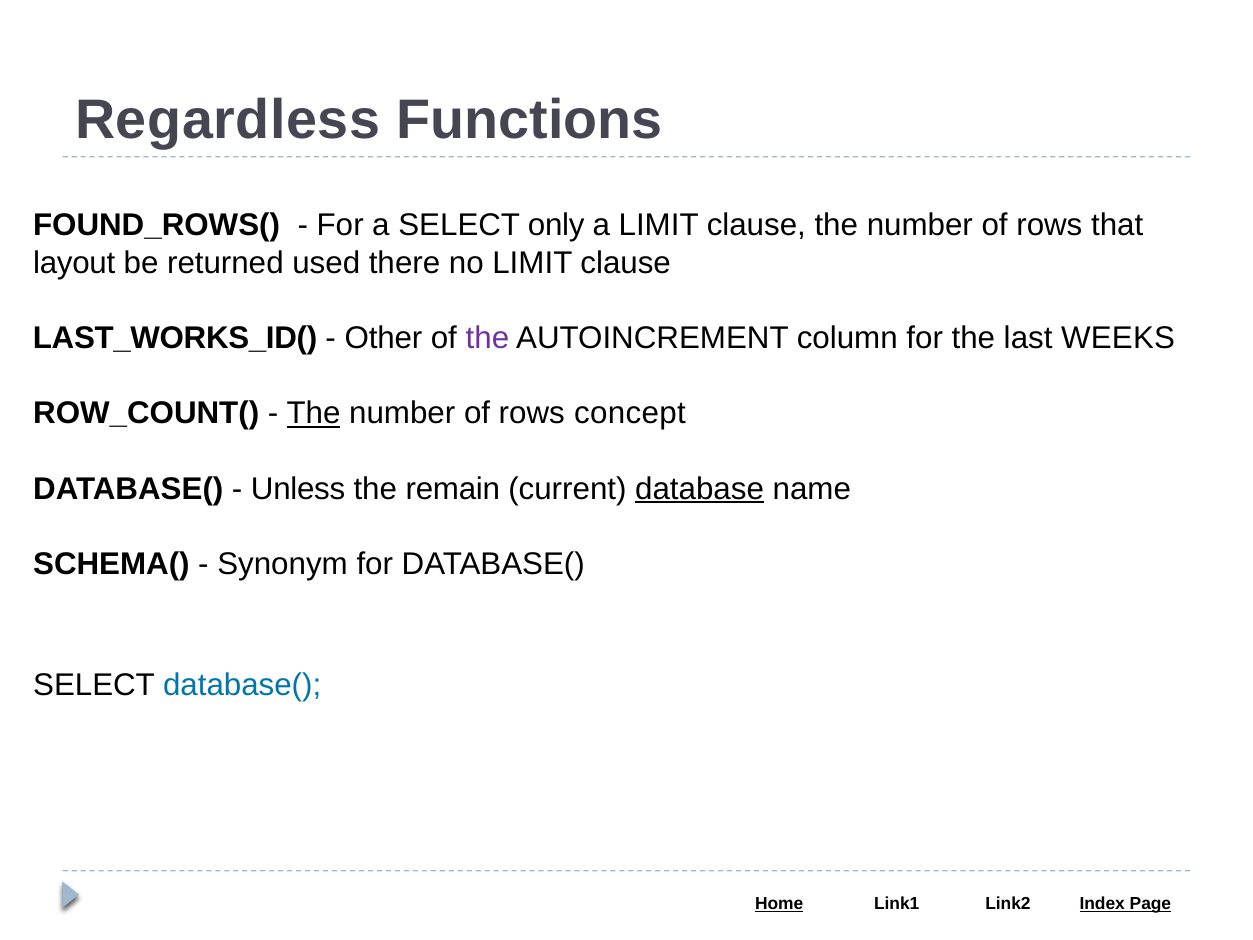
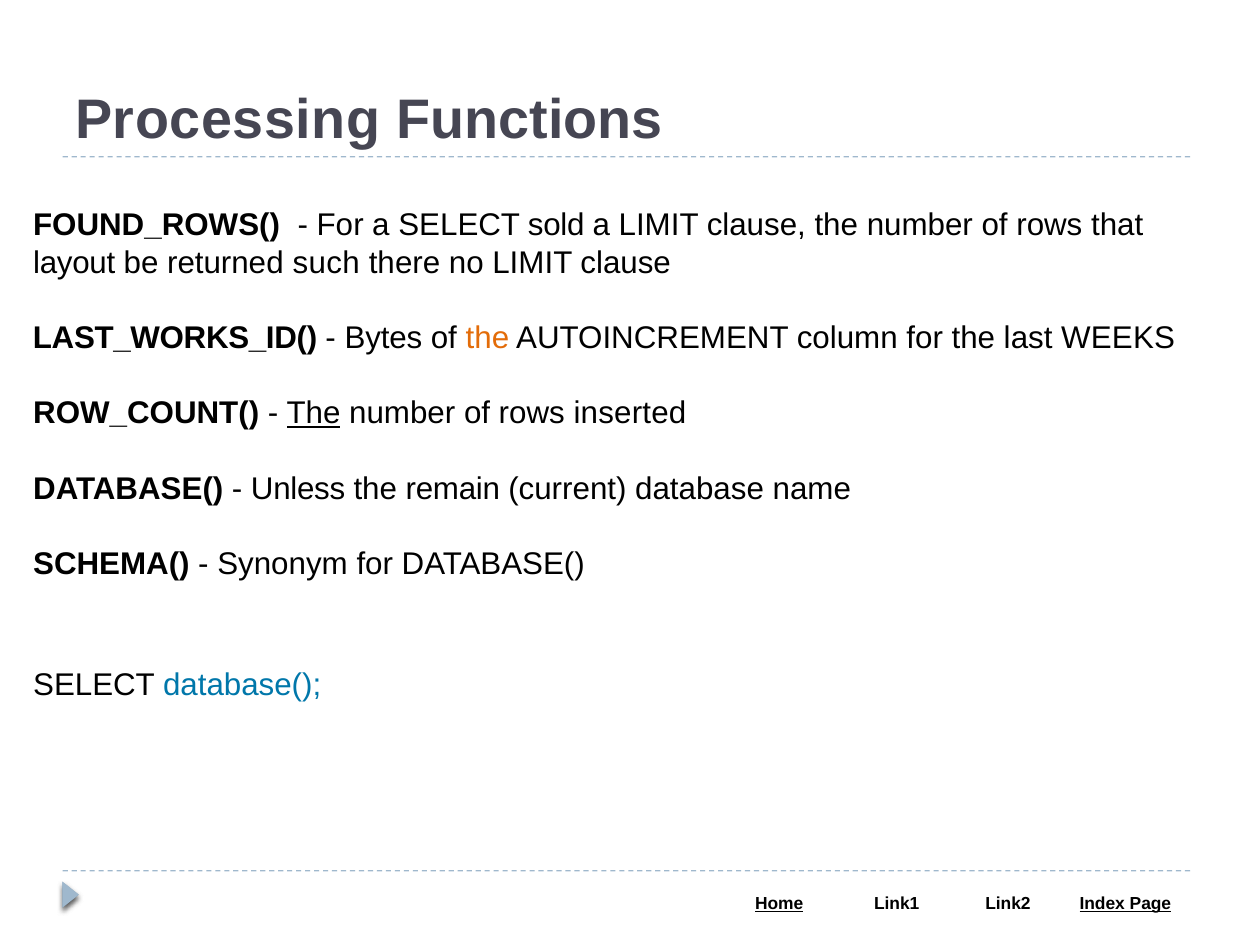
Regardless: Regardless -> Processing
only: only -> sold
used: used -> such
Other: Other -> Bytes
the at (487, 338) colour: purple -> orange
concept: concept -> inserted
database underline: present -> none
